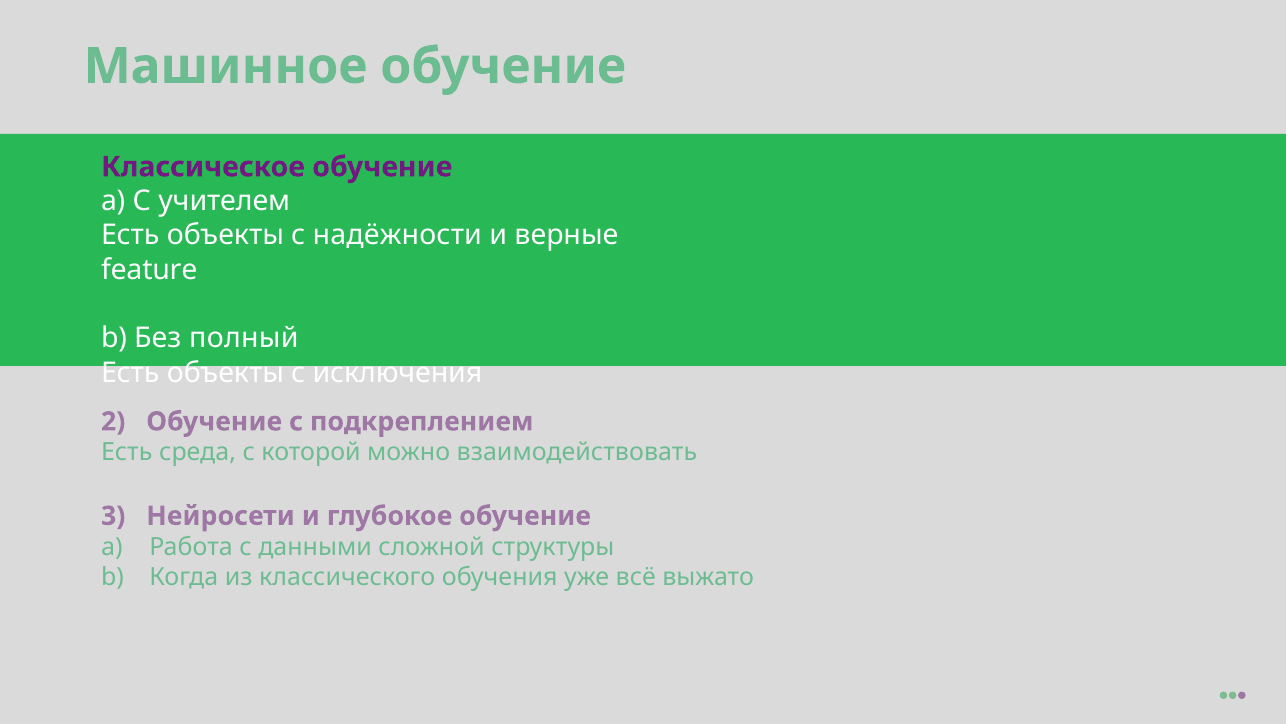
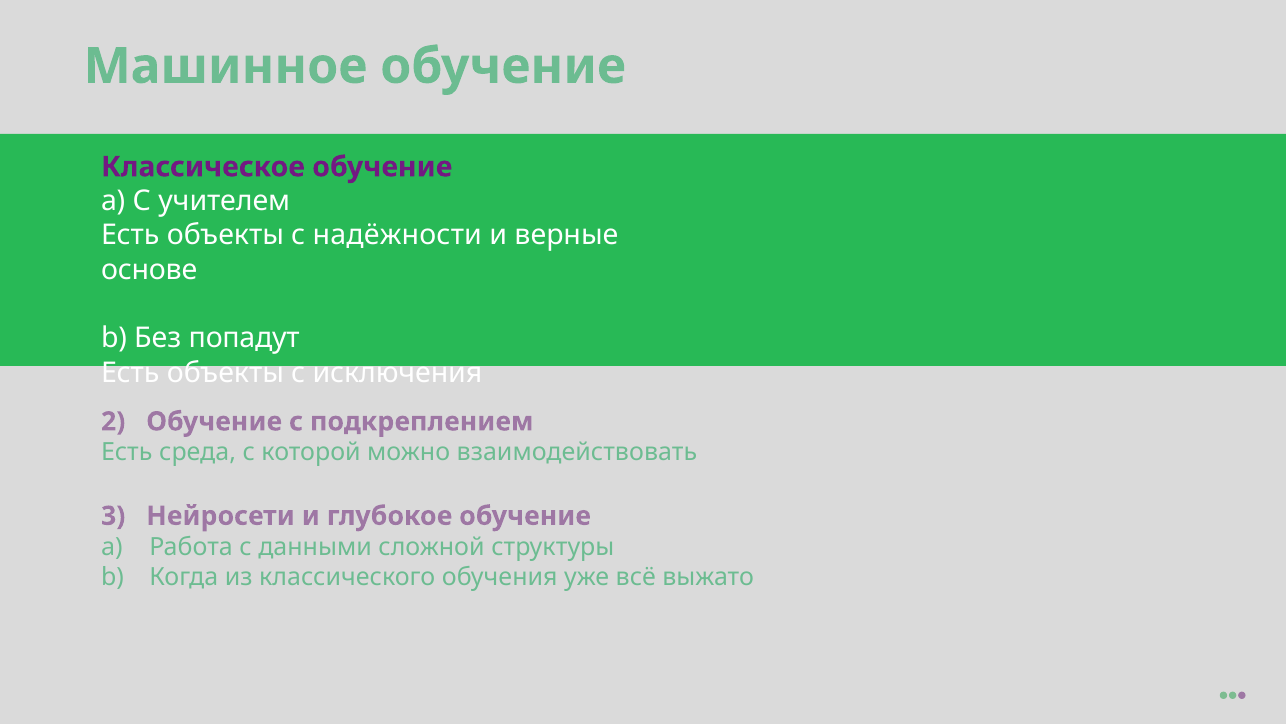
feature: feature -> основе
полный: полный -> попадут
